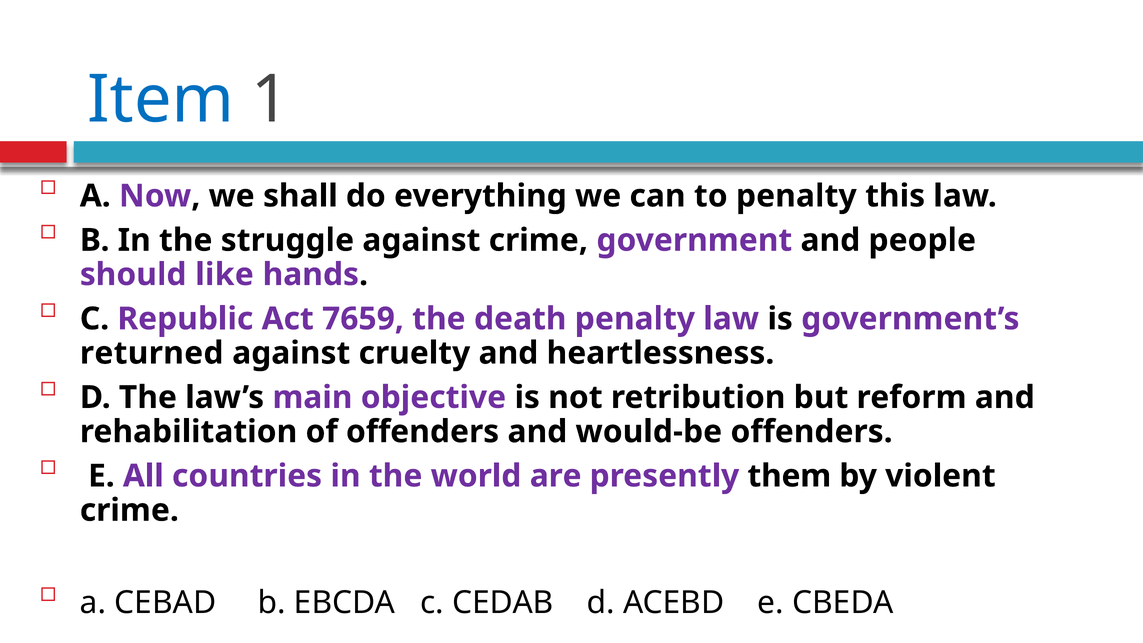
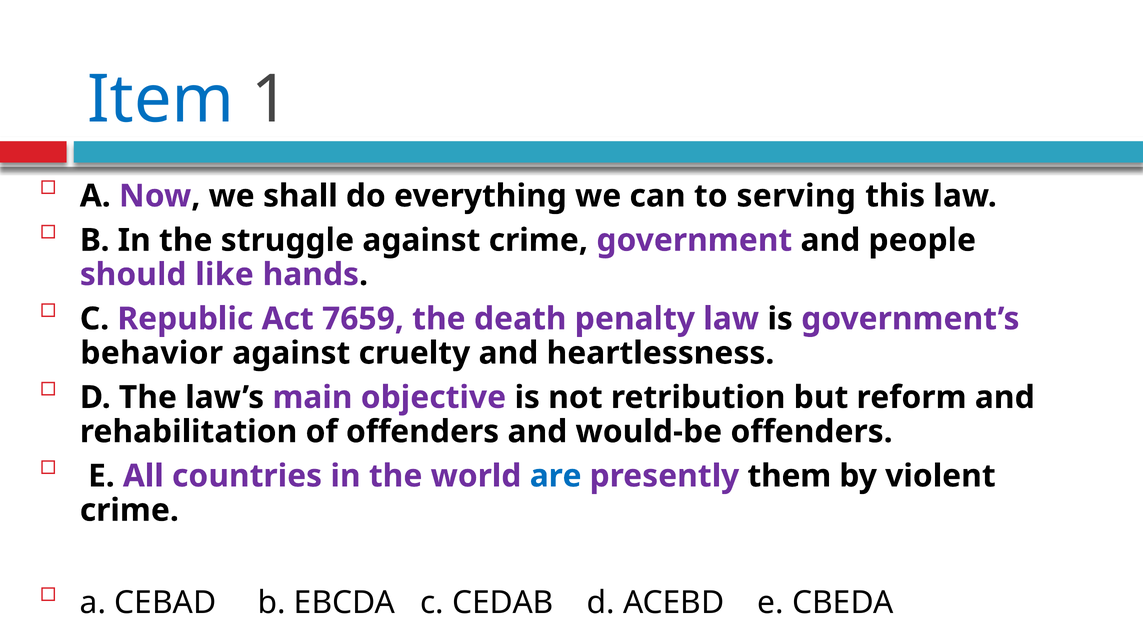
to penalty: penalty -> serving
returned: returned -> behavior
are colour: purple -> blue
